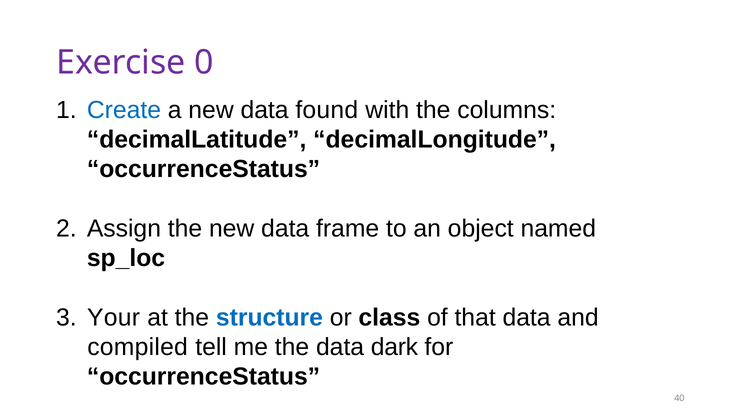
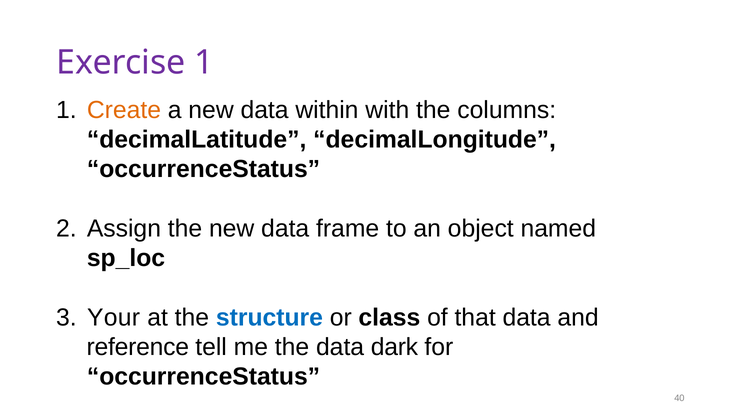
Exercise 0: 0 -> 1
Create colour: blue -> orange
found: found -> within
compiled: compiled -> reference
